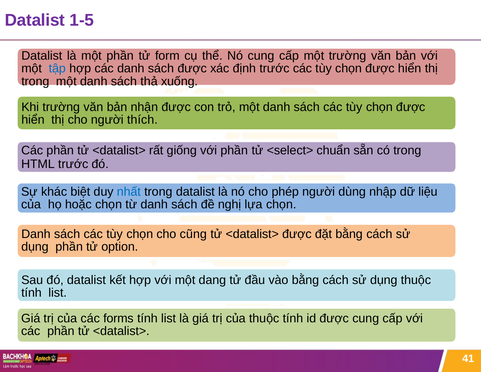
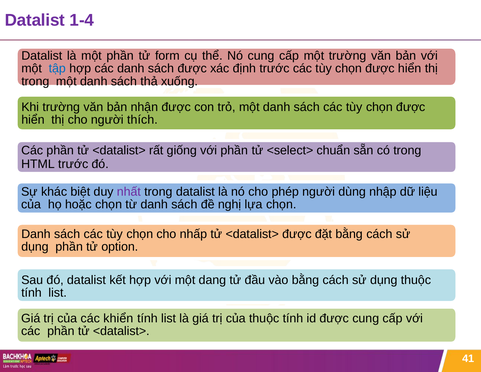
1-5: 1-5 -> 1-4
nhất colour: blue -> purple
cũng: cũng -> nhấp
forms: forms -> khiển
